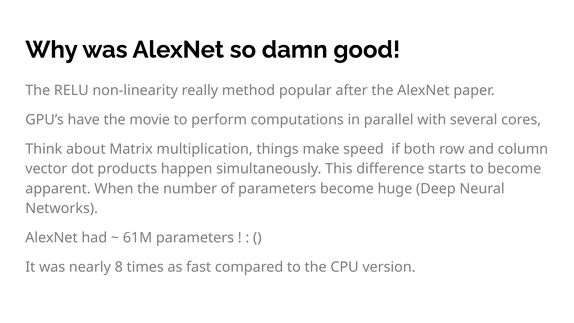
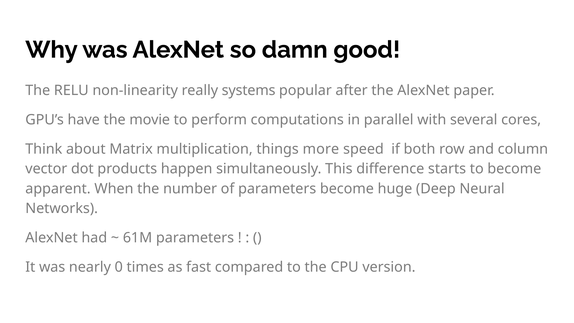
method: method -> systems
make: make -> more
8: 8 -> 0
